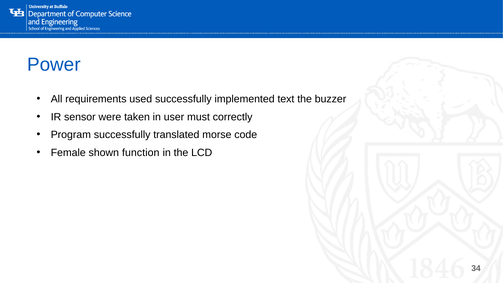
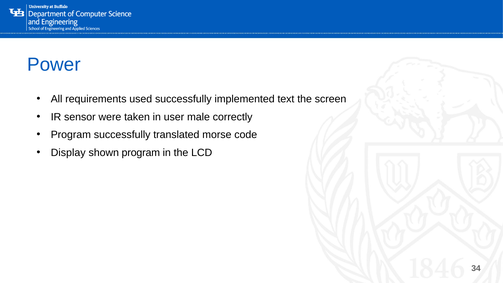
buzzer: buzzer -> screen
must: must -> male
Female: Female -> Display
shown function: function -> program
